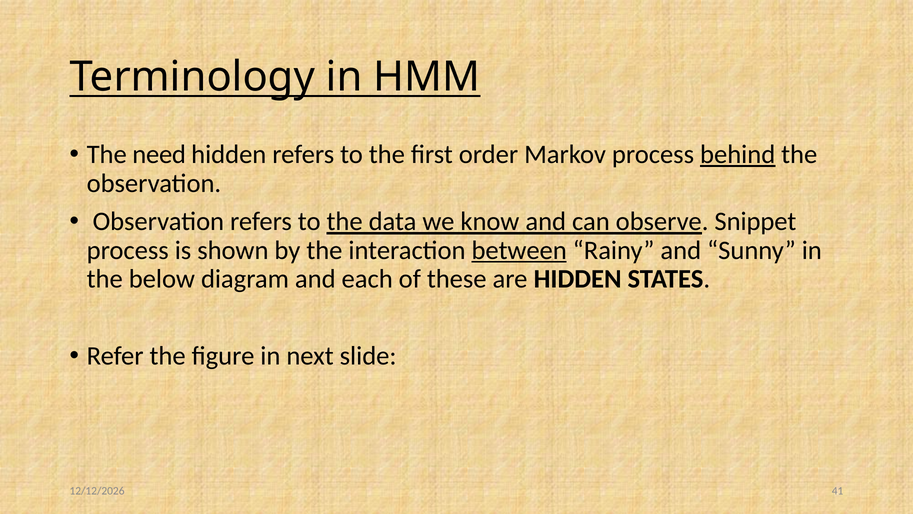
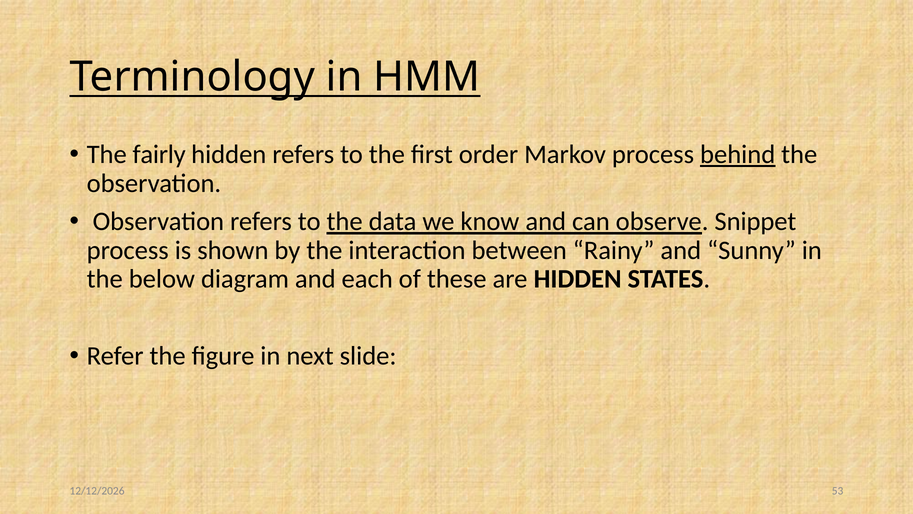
need: need -> fairly
between underline: present -> none
41: 41 -> 53
